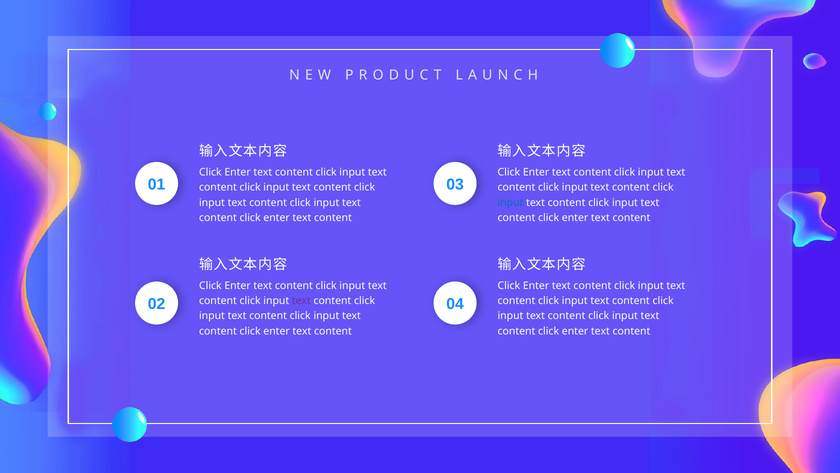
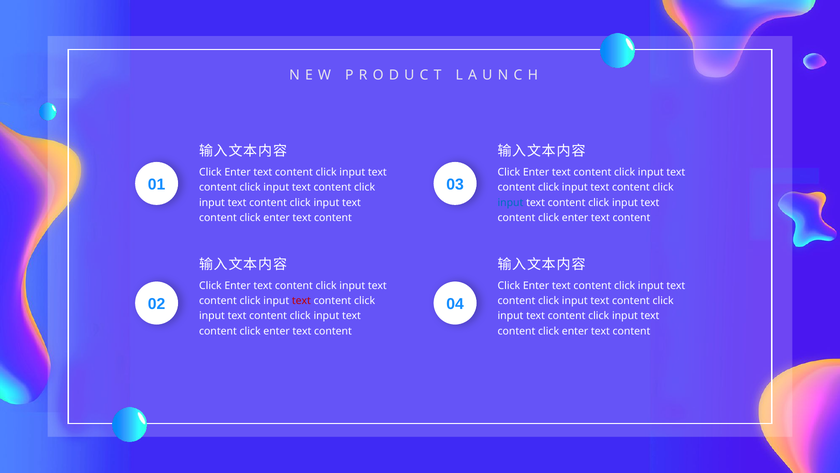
text at (301, 300) colour: purple -> red
